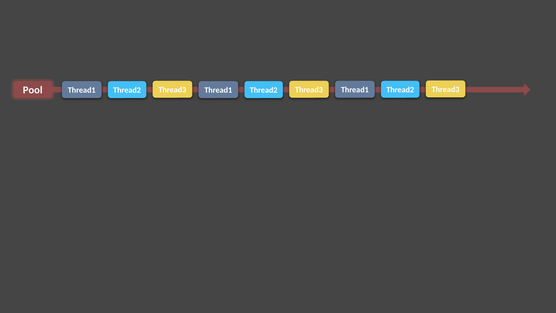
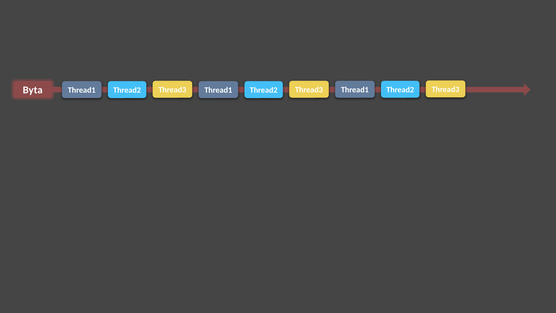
Pool: Pool -> Byta
